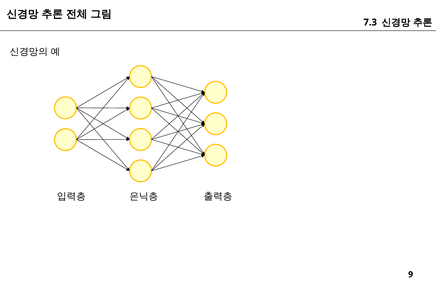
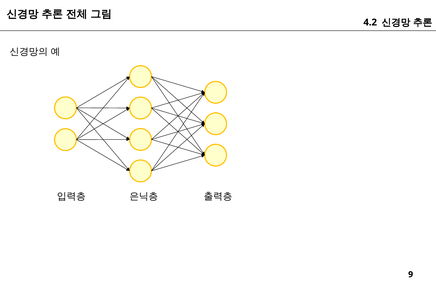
7.3: 7.3 -> 4.2
